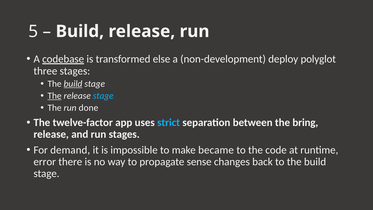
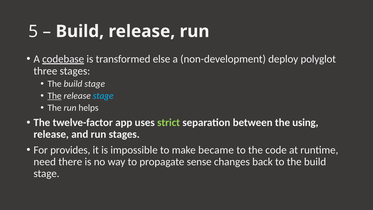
build at (73, 84) underline: present -> none
done: done -> helps
strict colour: light blue -> light green
bring: bring -> using
demand: demand -> provides
error: error -> need
